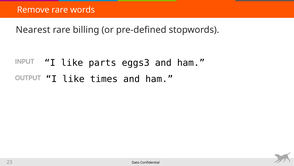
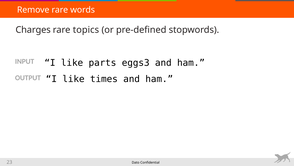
Nearest: Nearest -> Charges
billing: billing -> topics
